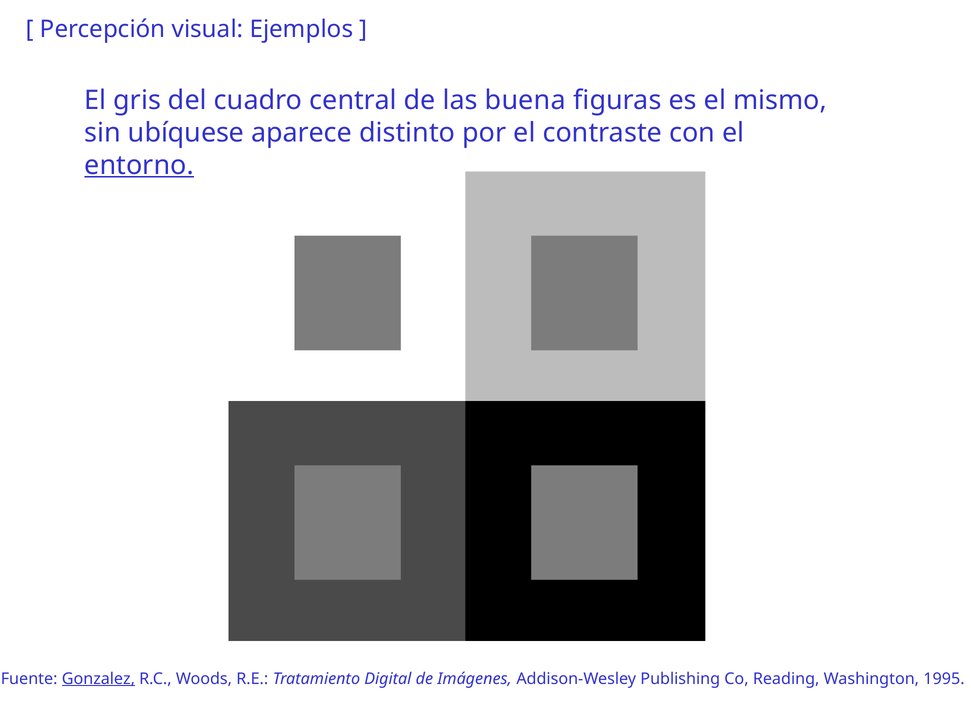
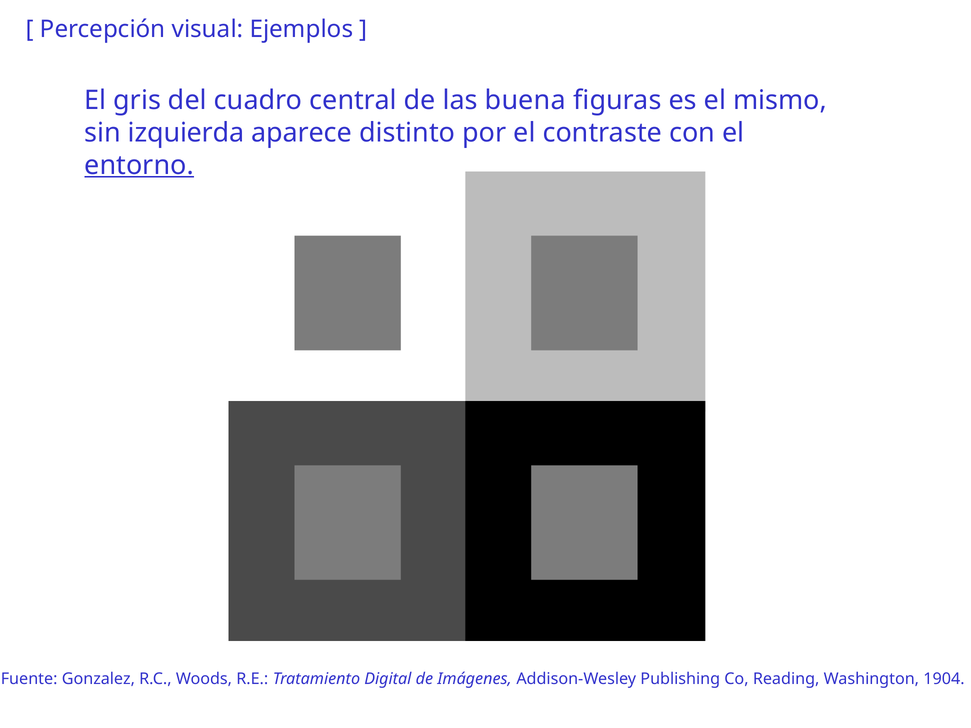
ubíquese: ubíquese -> izquierda
Gonzalez underline: present -> none
1995: 1995 -> 1904
